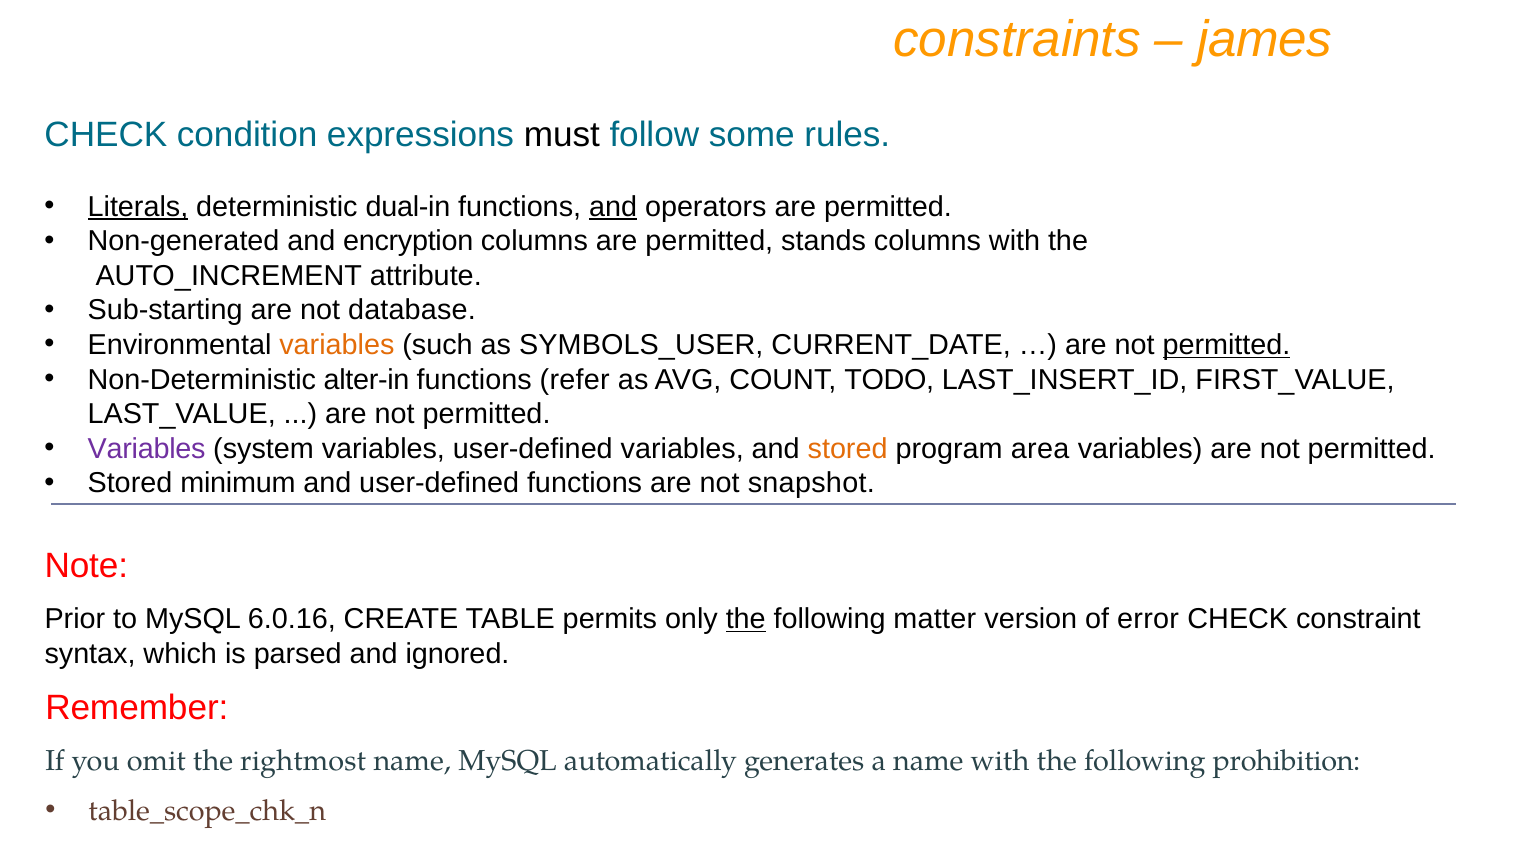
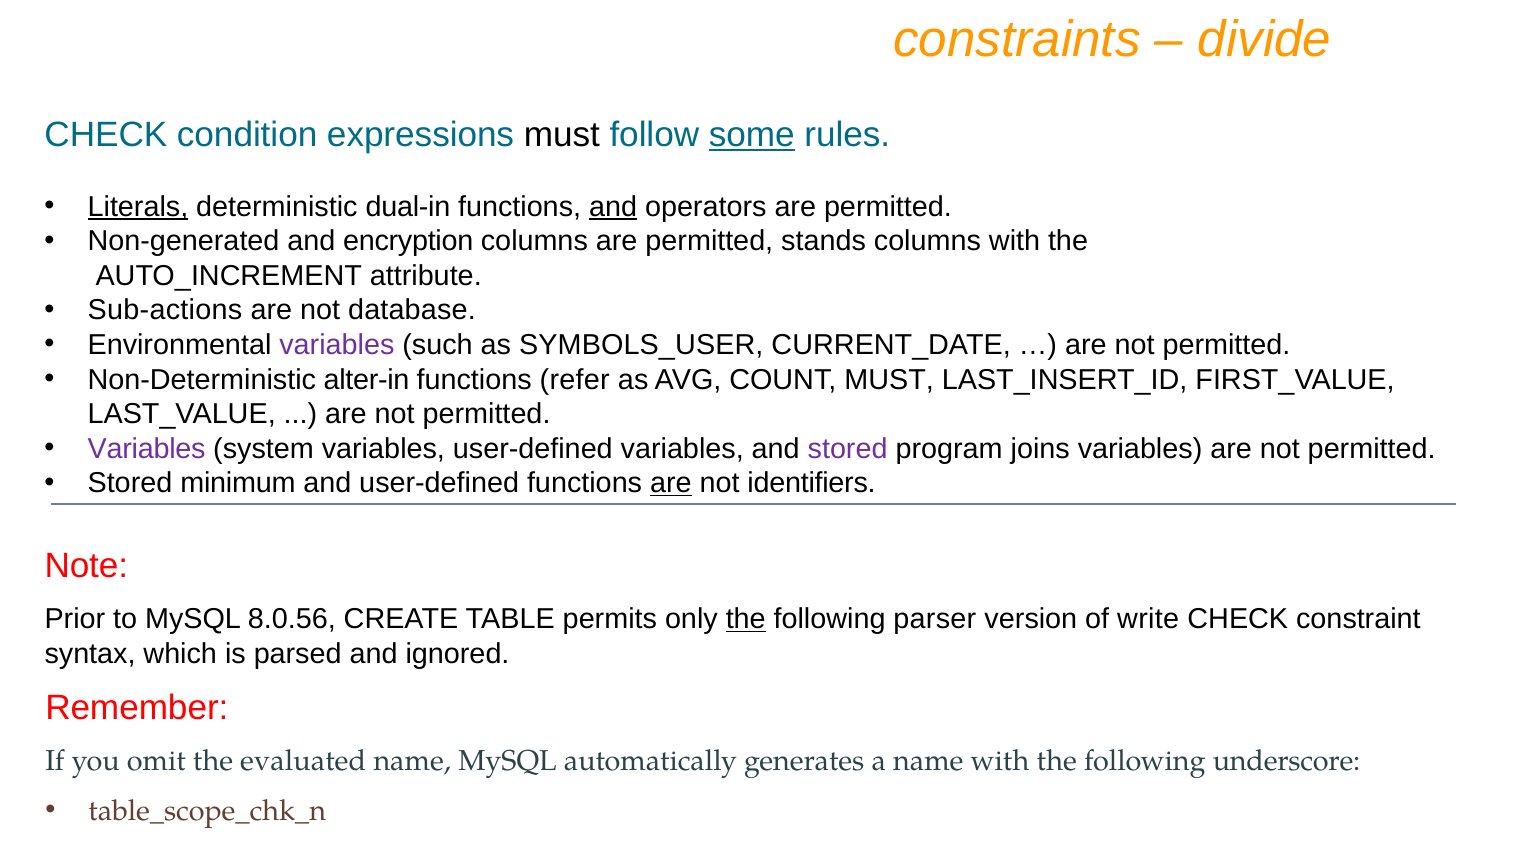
james: james -> divide
some underline: none -> present
Sub-starting: Sub-starting -> Sub-actions
variables at (337, 345) colour: orange -> purple
permitted at (1226, 345) underline: present -> none
COUNT TODO: TODO -> MUST
stored at (848, 449) colour: orange -> purple
area: area -> joins
are at (671, 483) underline: none -> present
snapshot: snapshot -> identifiers
6.0.16: 6.0.16 -> 8.0.56
matter: matter -> parser
error: error -> write
rightmost: rightmost -> evaluated
prohibition: prohibition -> underscore
